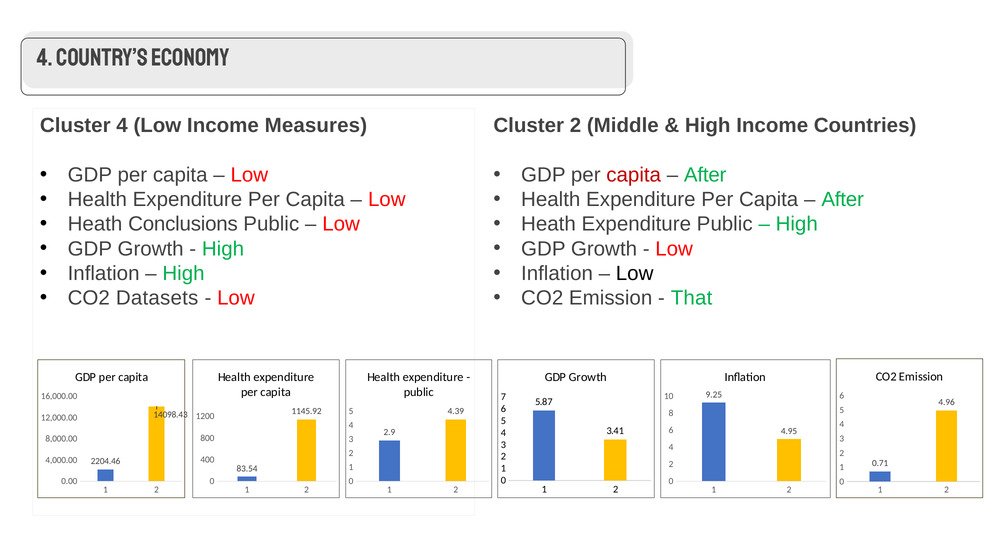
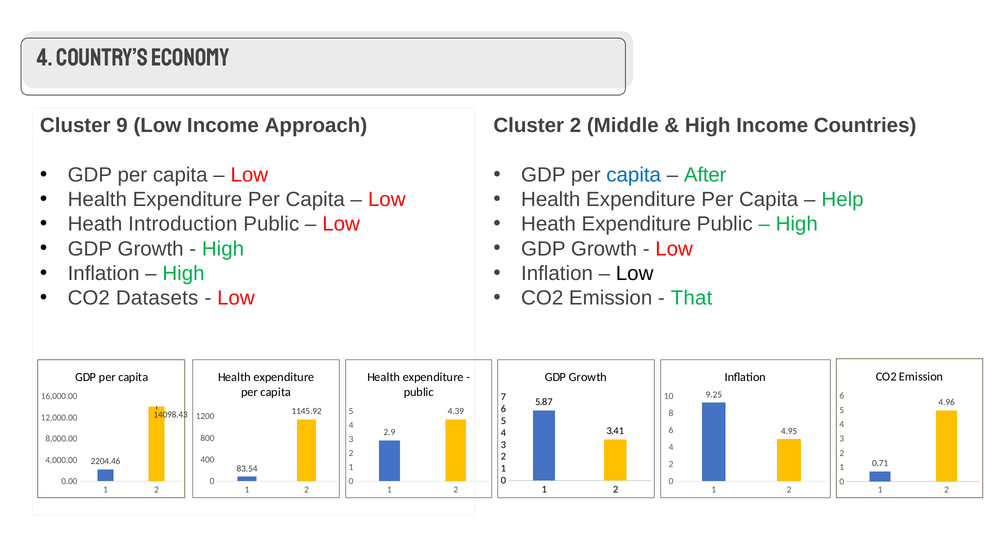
Cluster 4: 4 -> 9
Measures: Measures -> Approach
capita at (634, 175) colour: red -> blue
After at (843, 199): After -> Help
Conclusions: Conclusions -> Introduction
